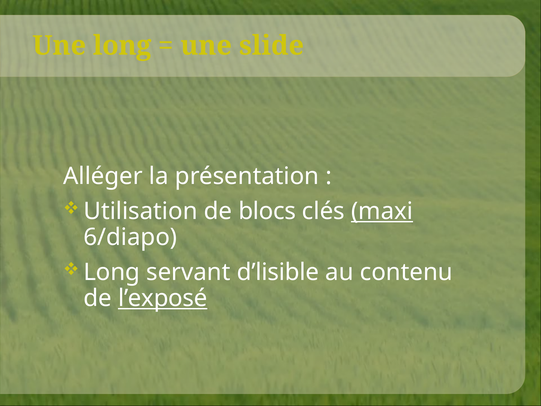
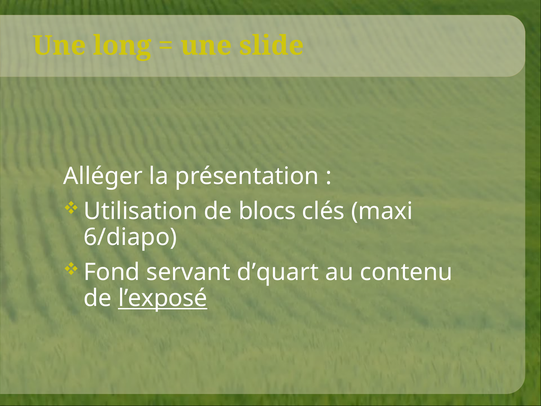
maxi underline: present -> none
Long at (112, 272): Long -> Fond
d’lisible: d’lisible -> d’quart
